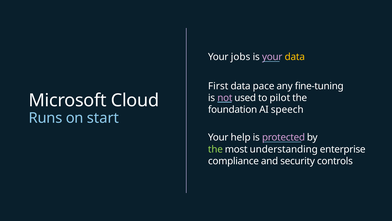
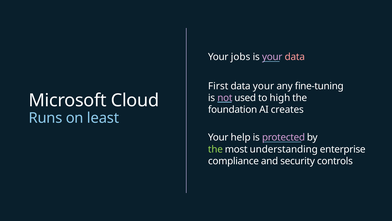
data at (295, 57) colour: yellow -> pink
pace at (264, 86): pace -> your
pilot: pilot -> high
speech: speech -> creates
start: start -> least
